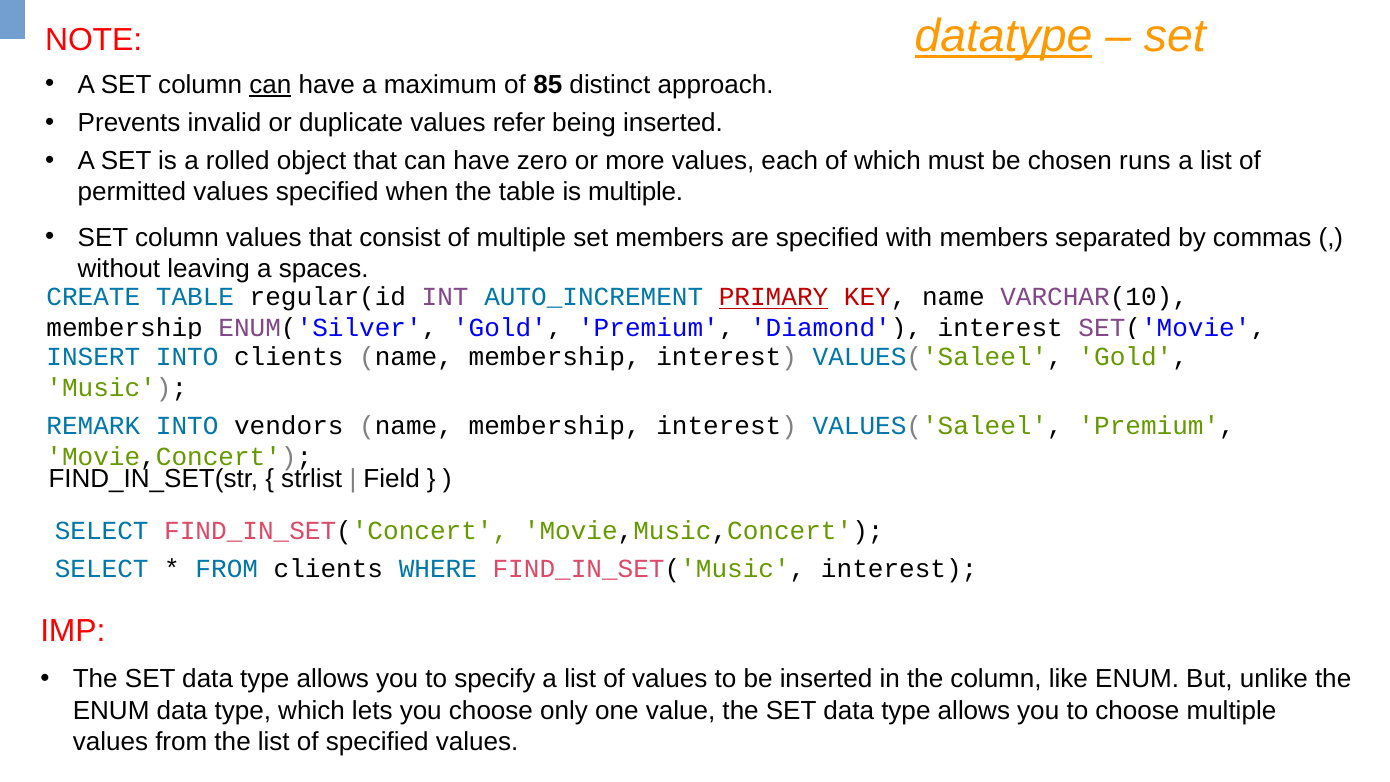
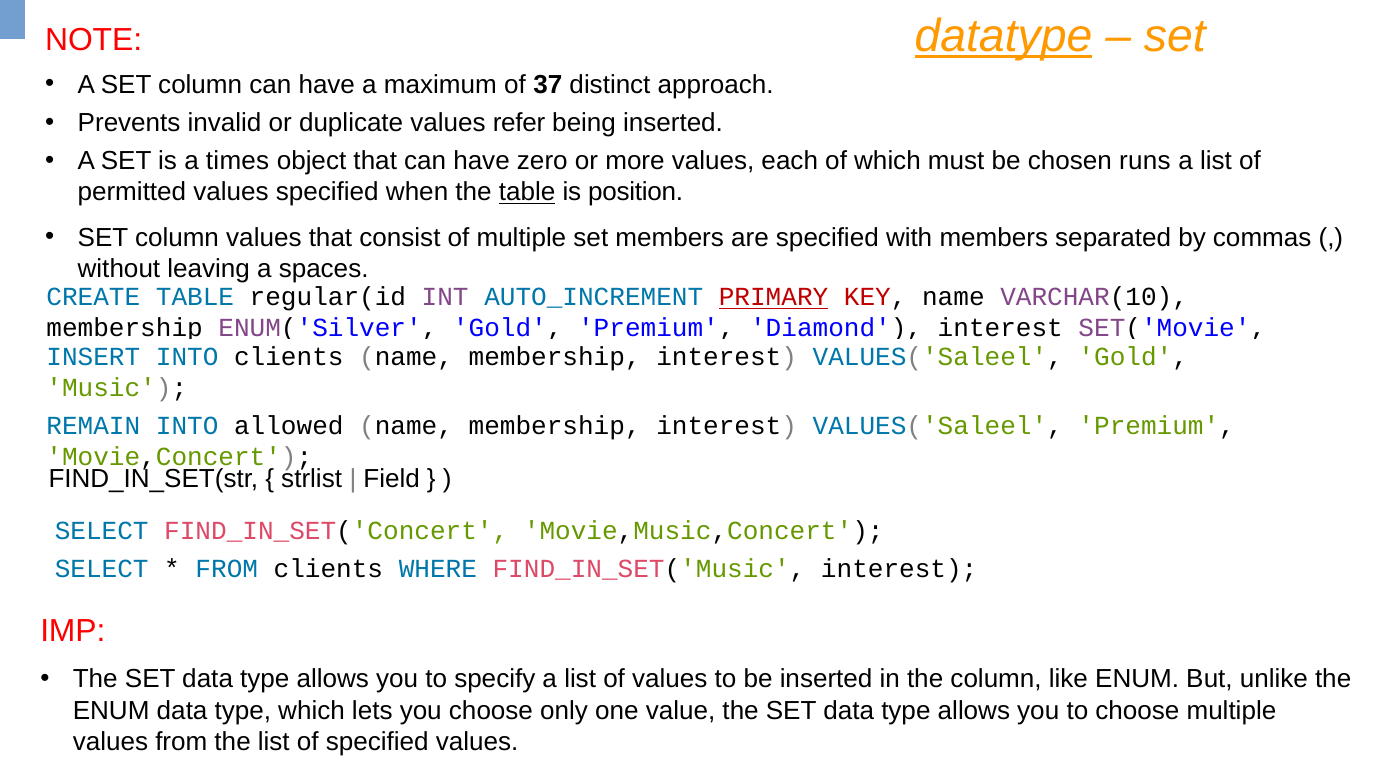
can at (270, 85) underline: present -> none
85: 85 -> 37
rolled: rolled -> times
table at (527, 192) underline: none -> present
is multiple: multiple -> position
REMARK: REMARK -> REMAIN
vendors: vendors -> allowed
